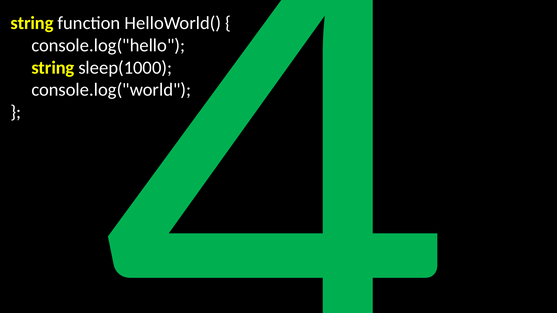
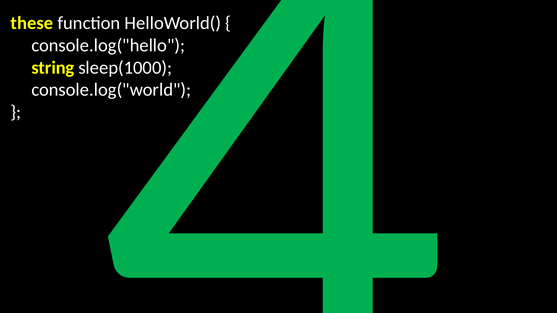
string at (32, 23): string -> these
